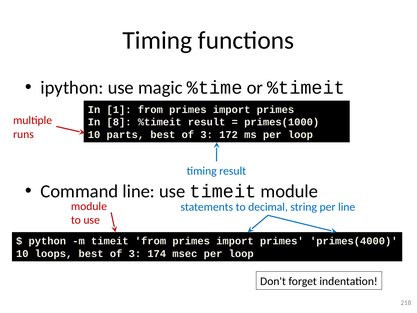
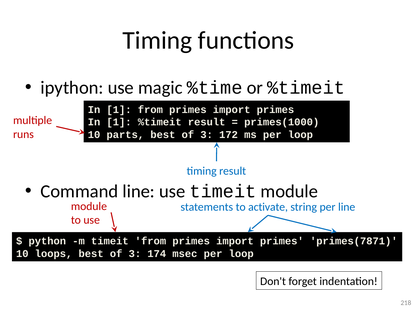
8 at (119, 122): 8 -> 1
decimal: decimal -> activate
primes(4000: primes(4000 -> primes(7871
